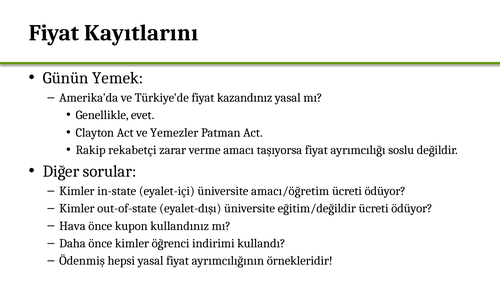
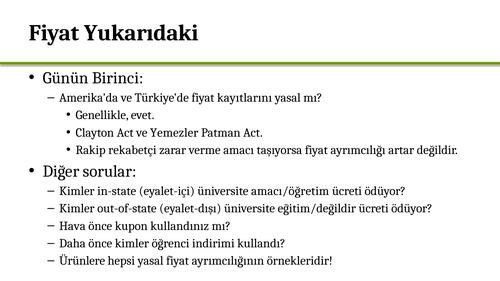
Kayıtlarını: Kayıtlarını -> Yukarıdaki
Yemek: Yemek -> Birinci
kazandınız: kazandınız -> kayıtlarını
soslu: soslu -> artar
Ödenmiş: Ödenmiş -> Ürünlere
